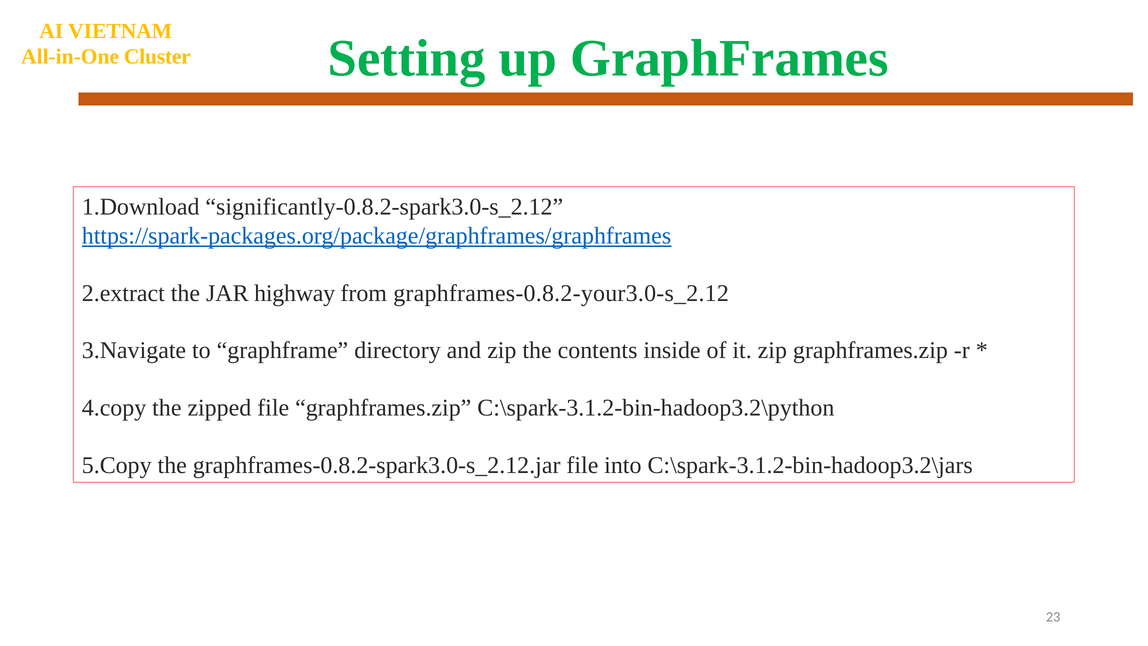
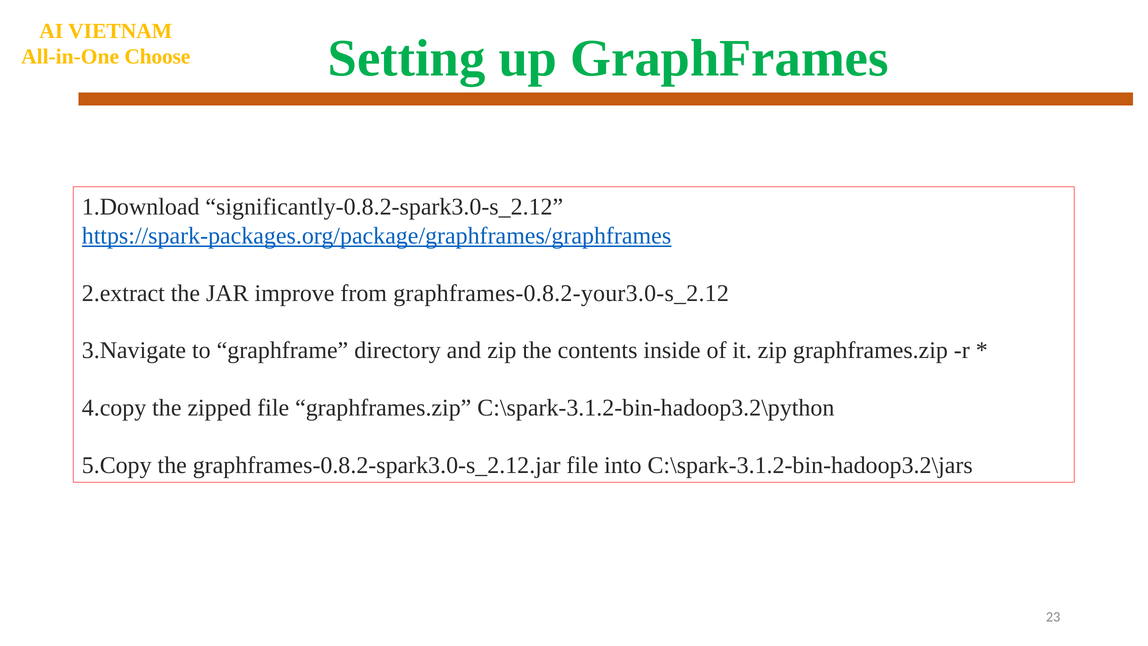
Cluster: Cluster -> Choose
highway: highway -> improve
